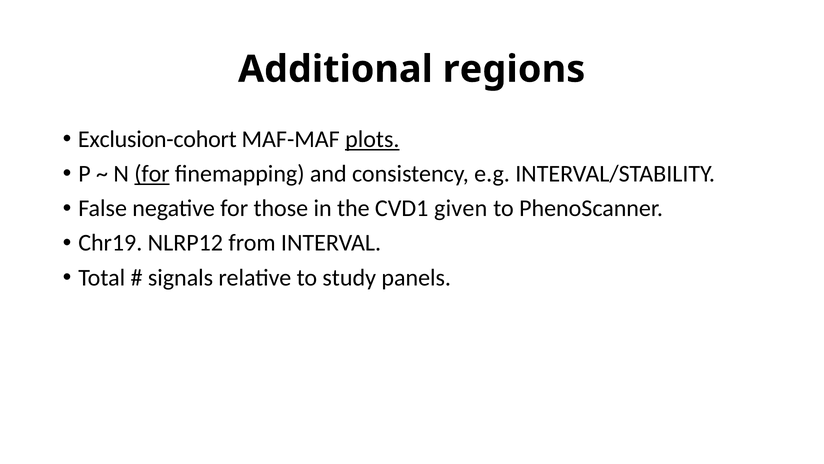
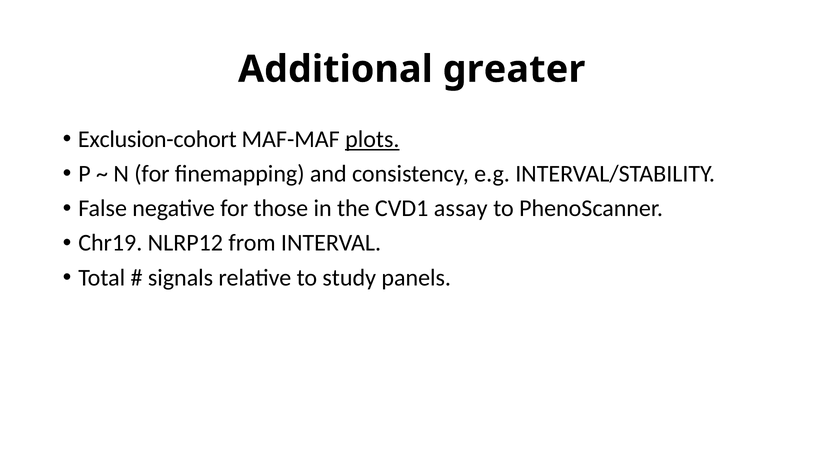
regions: regions -> greater
for at (152, 174) underline: present -> none
given: given -> assay
